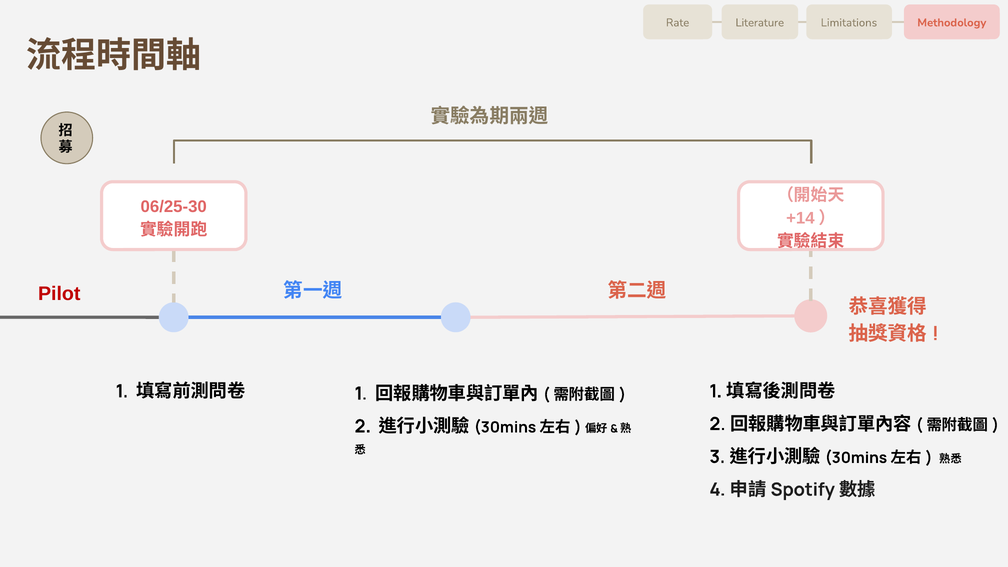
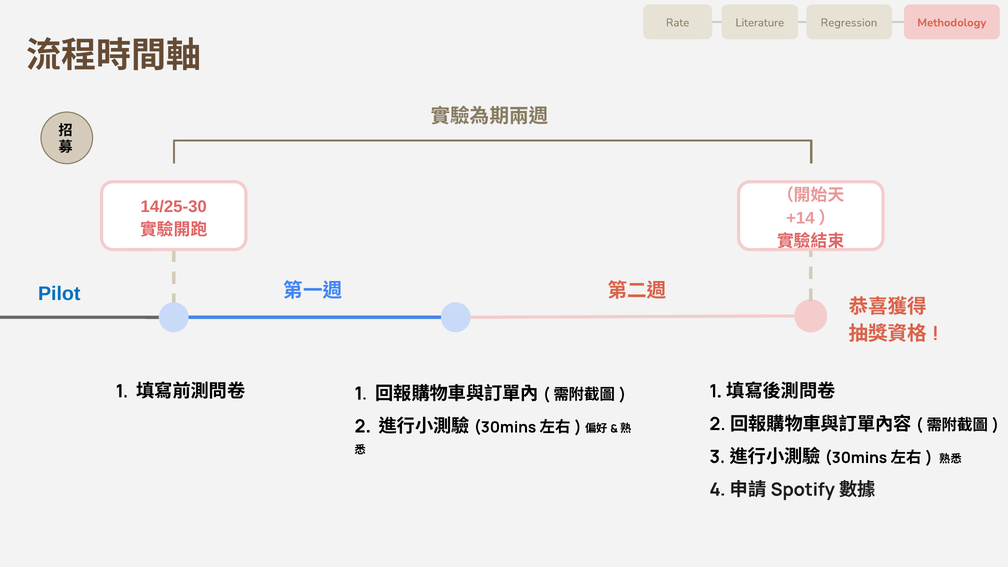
Limitations: Limitations -> Regression
06/25-30: 06/25-30 -> 14/25-30
Pilot colour: red -> blue
